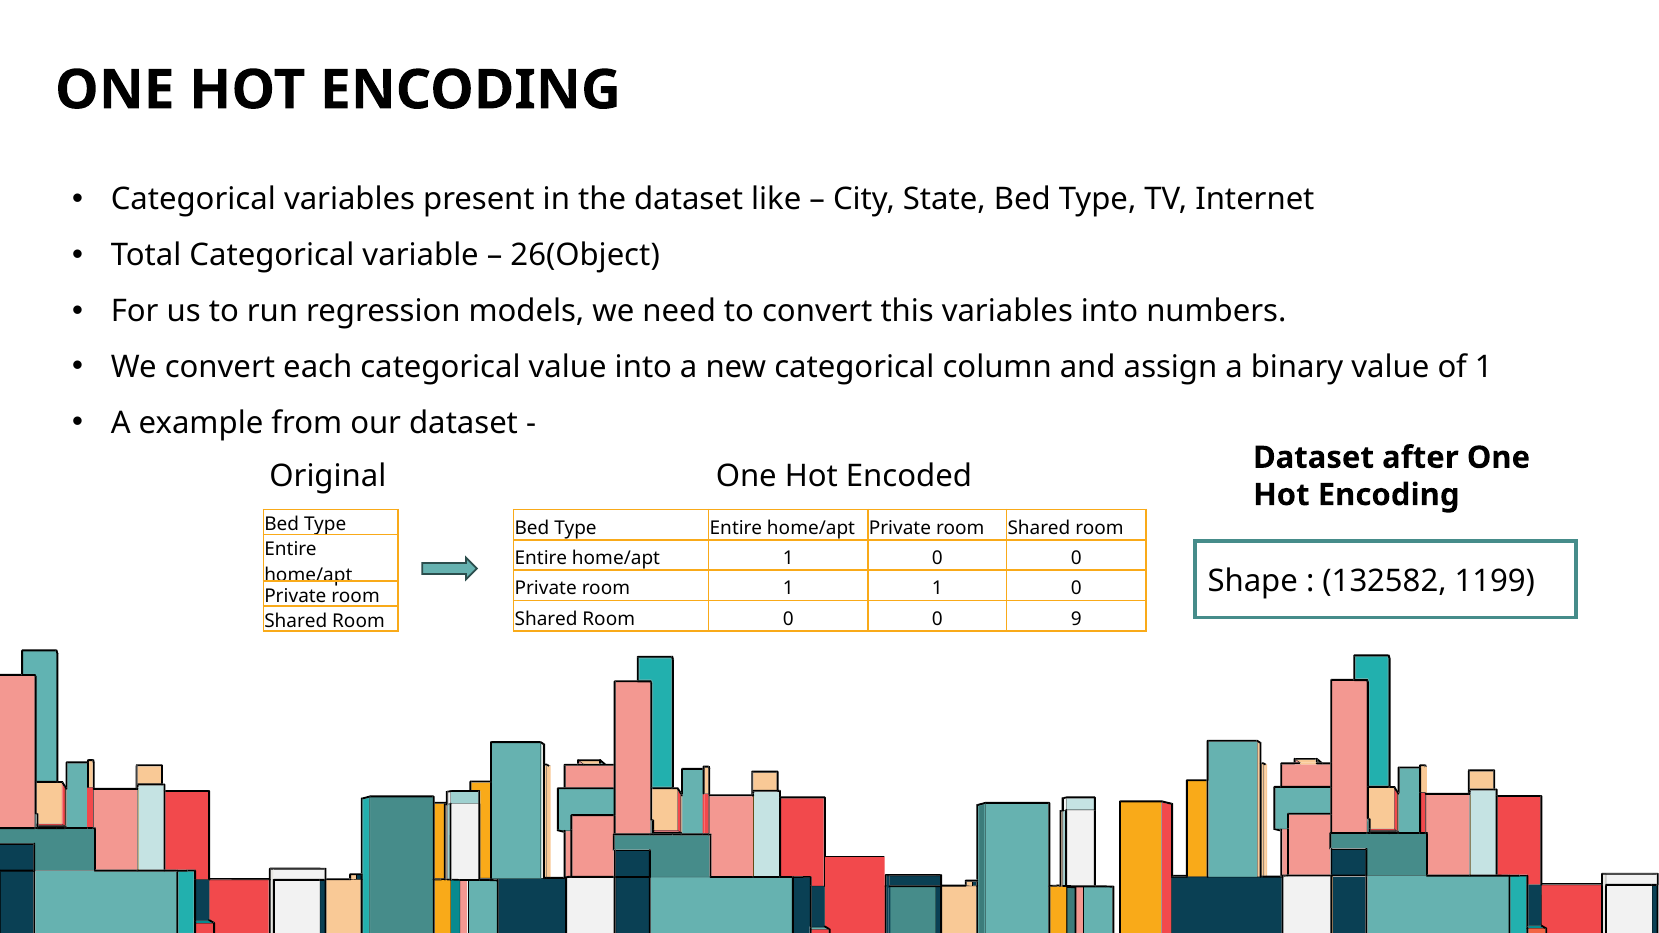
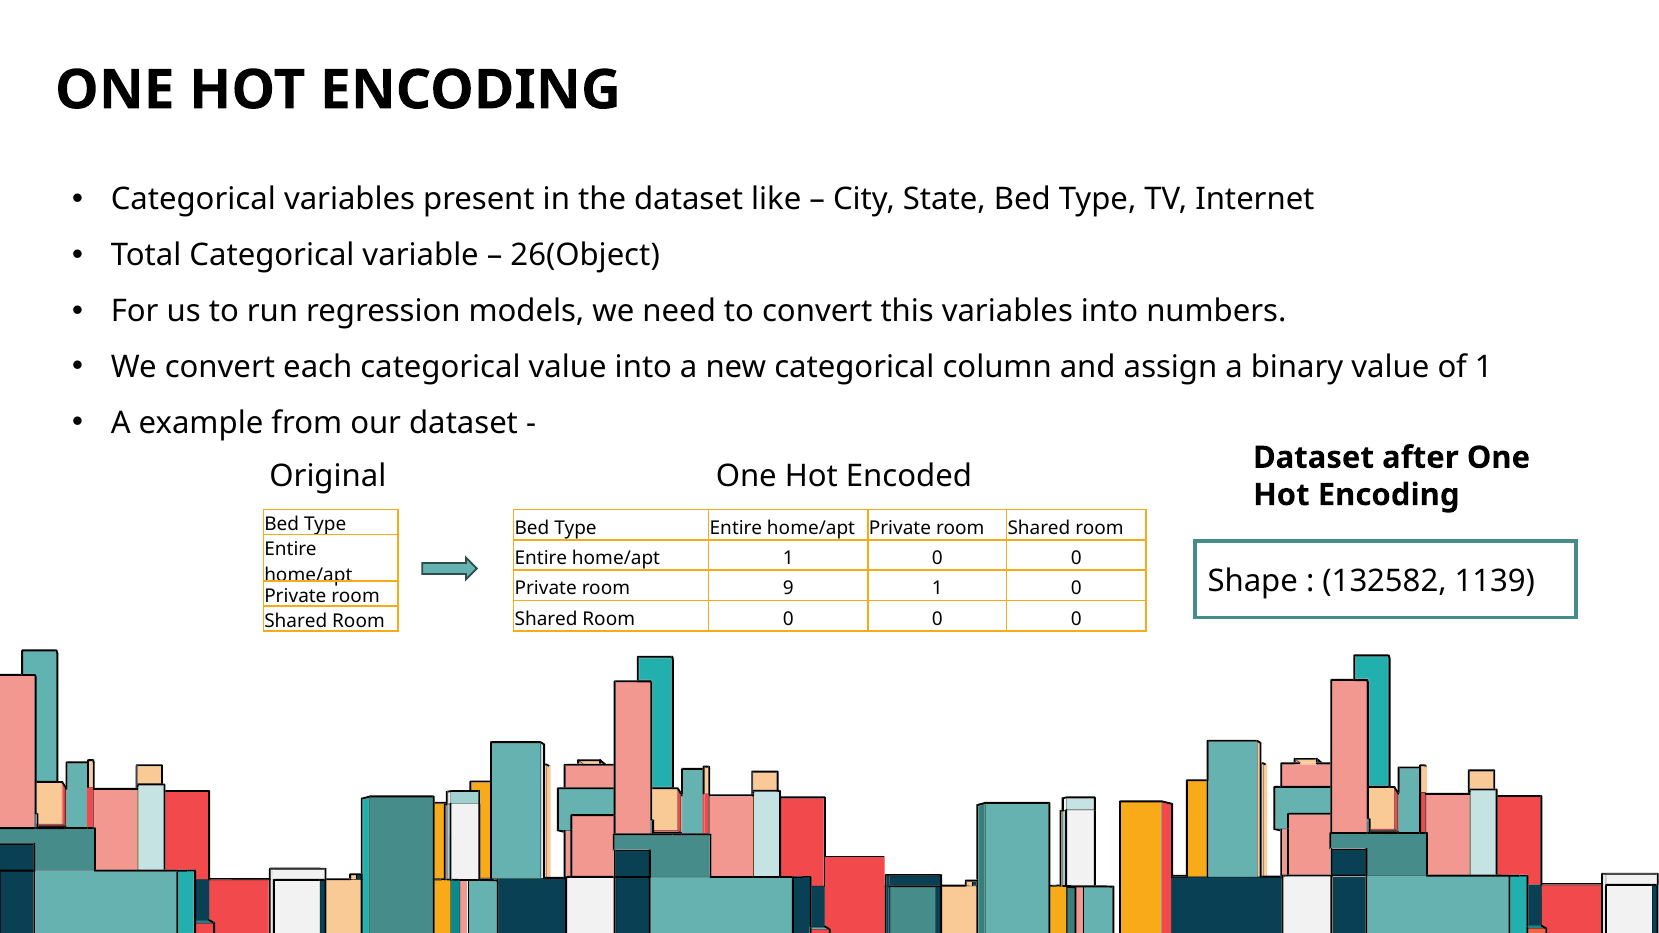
1199: 1199 -> 1139
room 1: 1 -> 9
0 0 9: 9 -> 0
